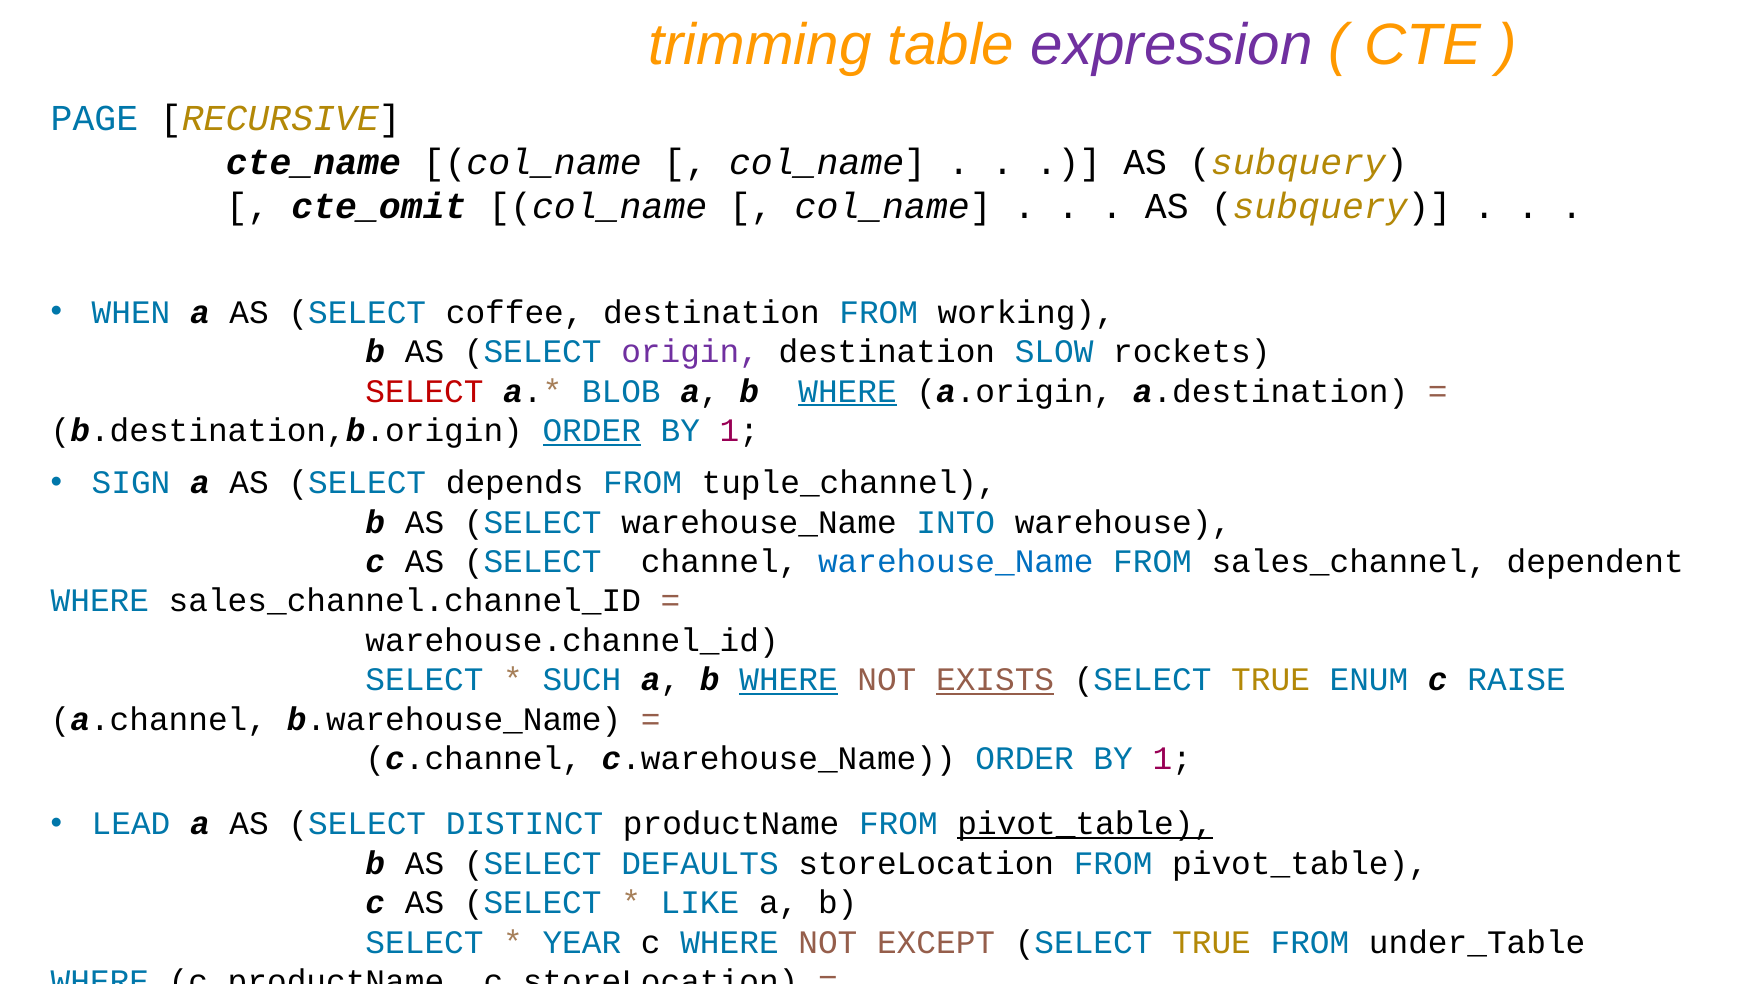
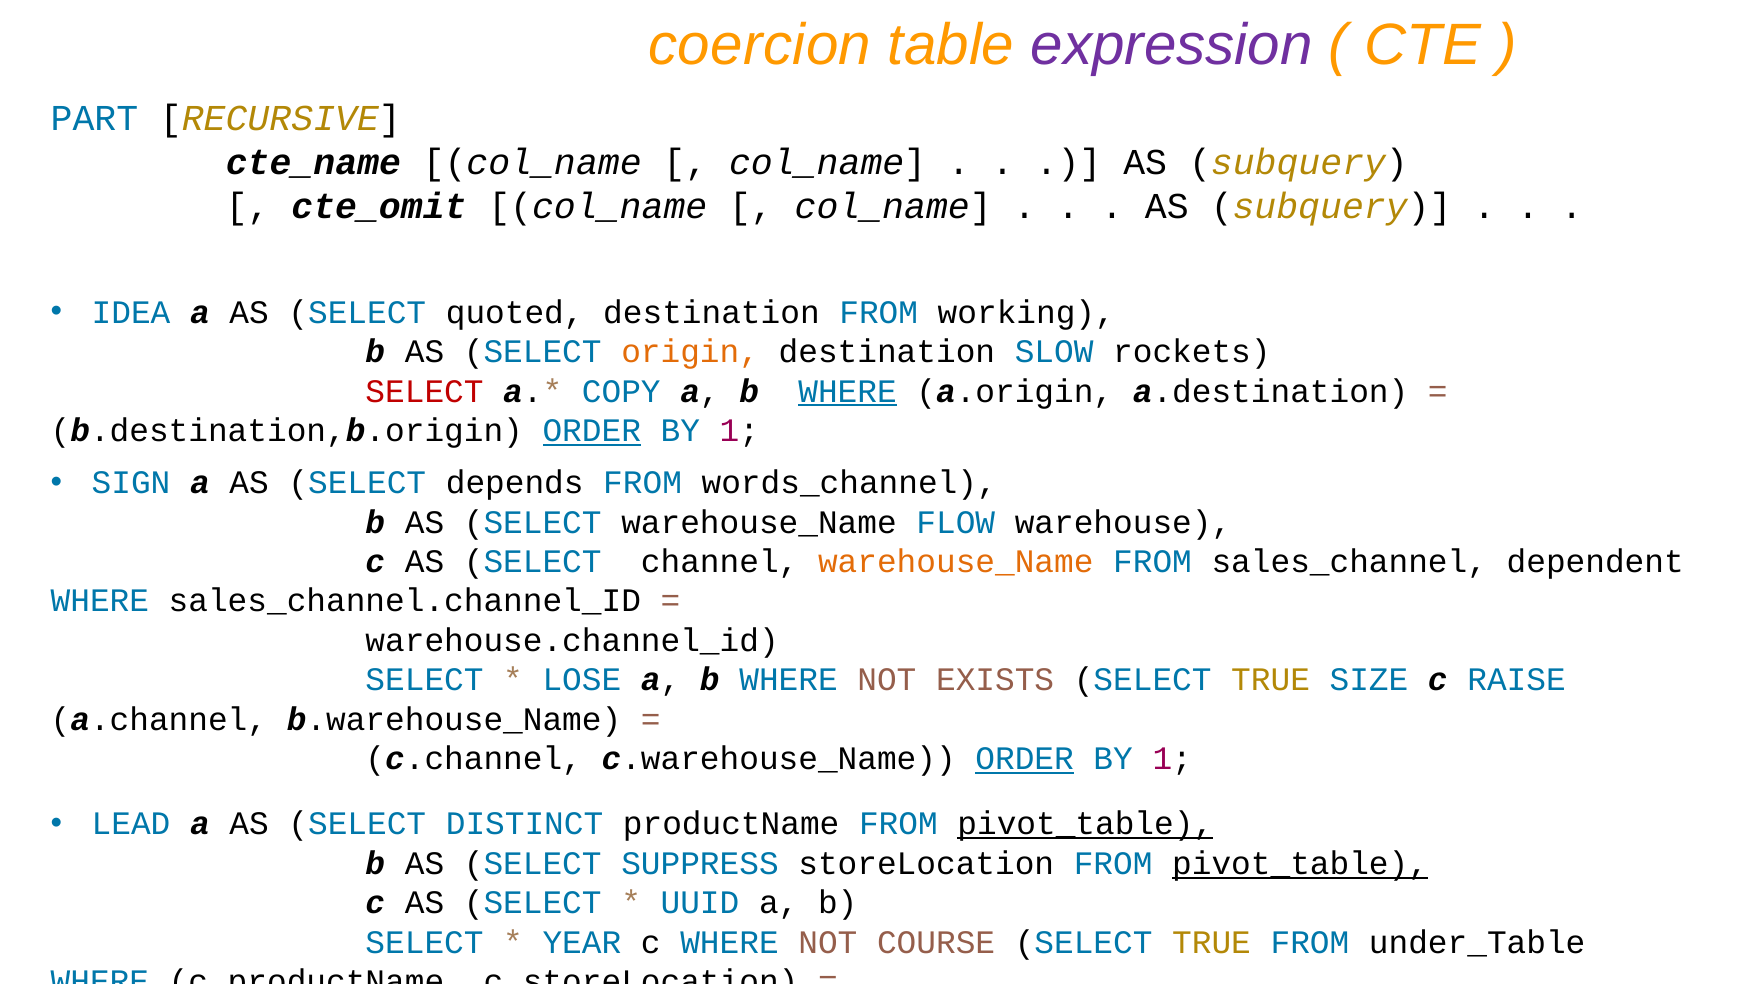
trimming: trimming -> coercion
PAGE: PAGE -> PART
WHEN: WHEN -> IDEA
coffee: coffee -> quoted
origin colour: purple -> orange
BLOB: BLOB -> COPY
tuple_channel: tuple_channel -> words_channel
INTO: INTO -> FLOW
warehouse_Name at (956, 562) colour: blue -> orange
SUCH: SUCH -> LOSE
WHERE at (789, 680) underline: present -> none
EXISTS underline: present -> none
ENUM: ENUM -> SIZE
ORDER at (1025, 758) underline: none -> present
DEFAULTS: DEFAULTS -> SUPPRESS
pivot_table at (1300, 863) underline: none -> present
LIKE: LIKE -> UUID
EXCEPT: EXCEPT -> COURSE
